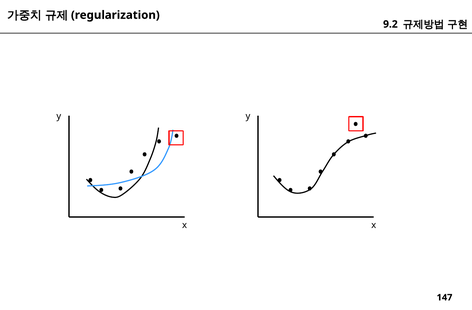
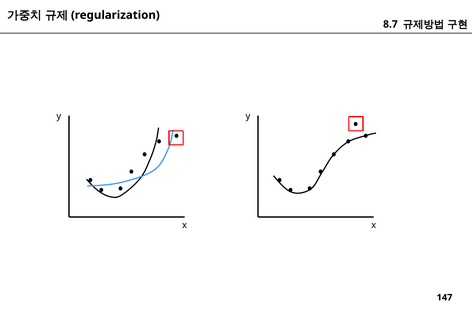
9.2: 9.2 -> 8.7
